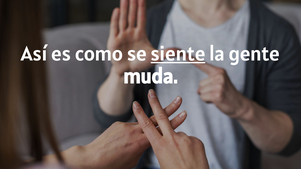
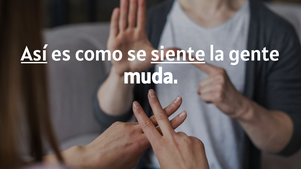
Así underline: none -> present
